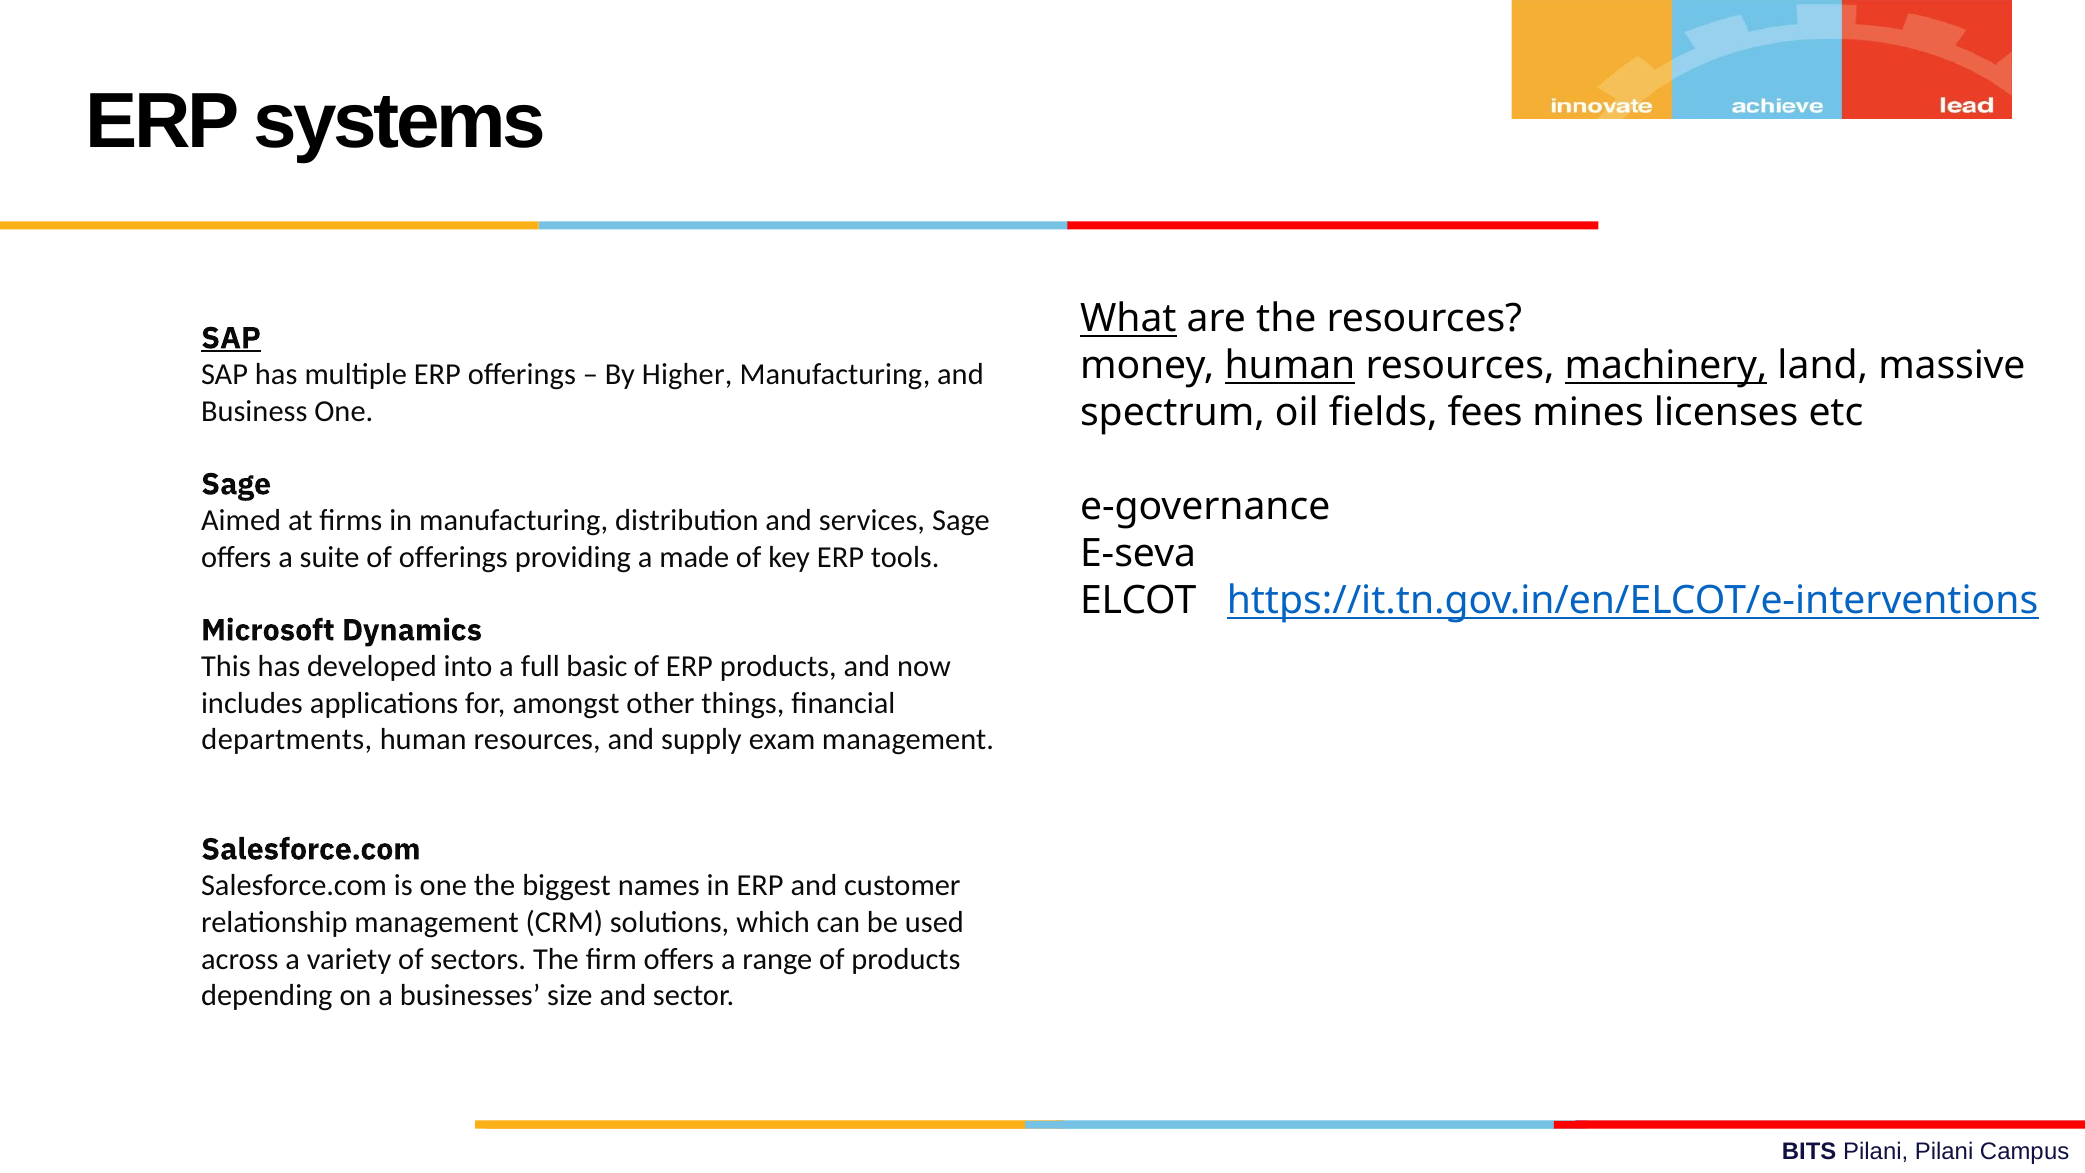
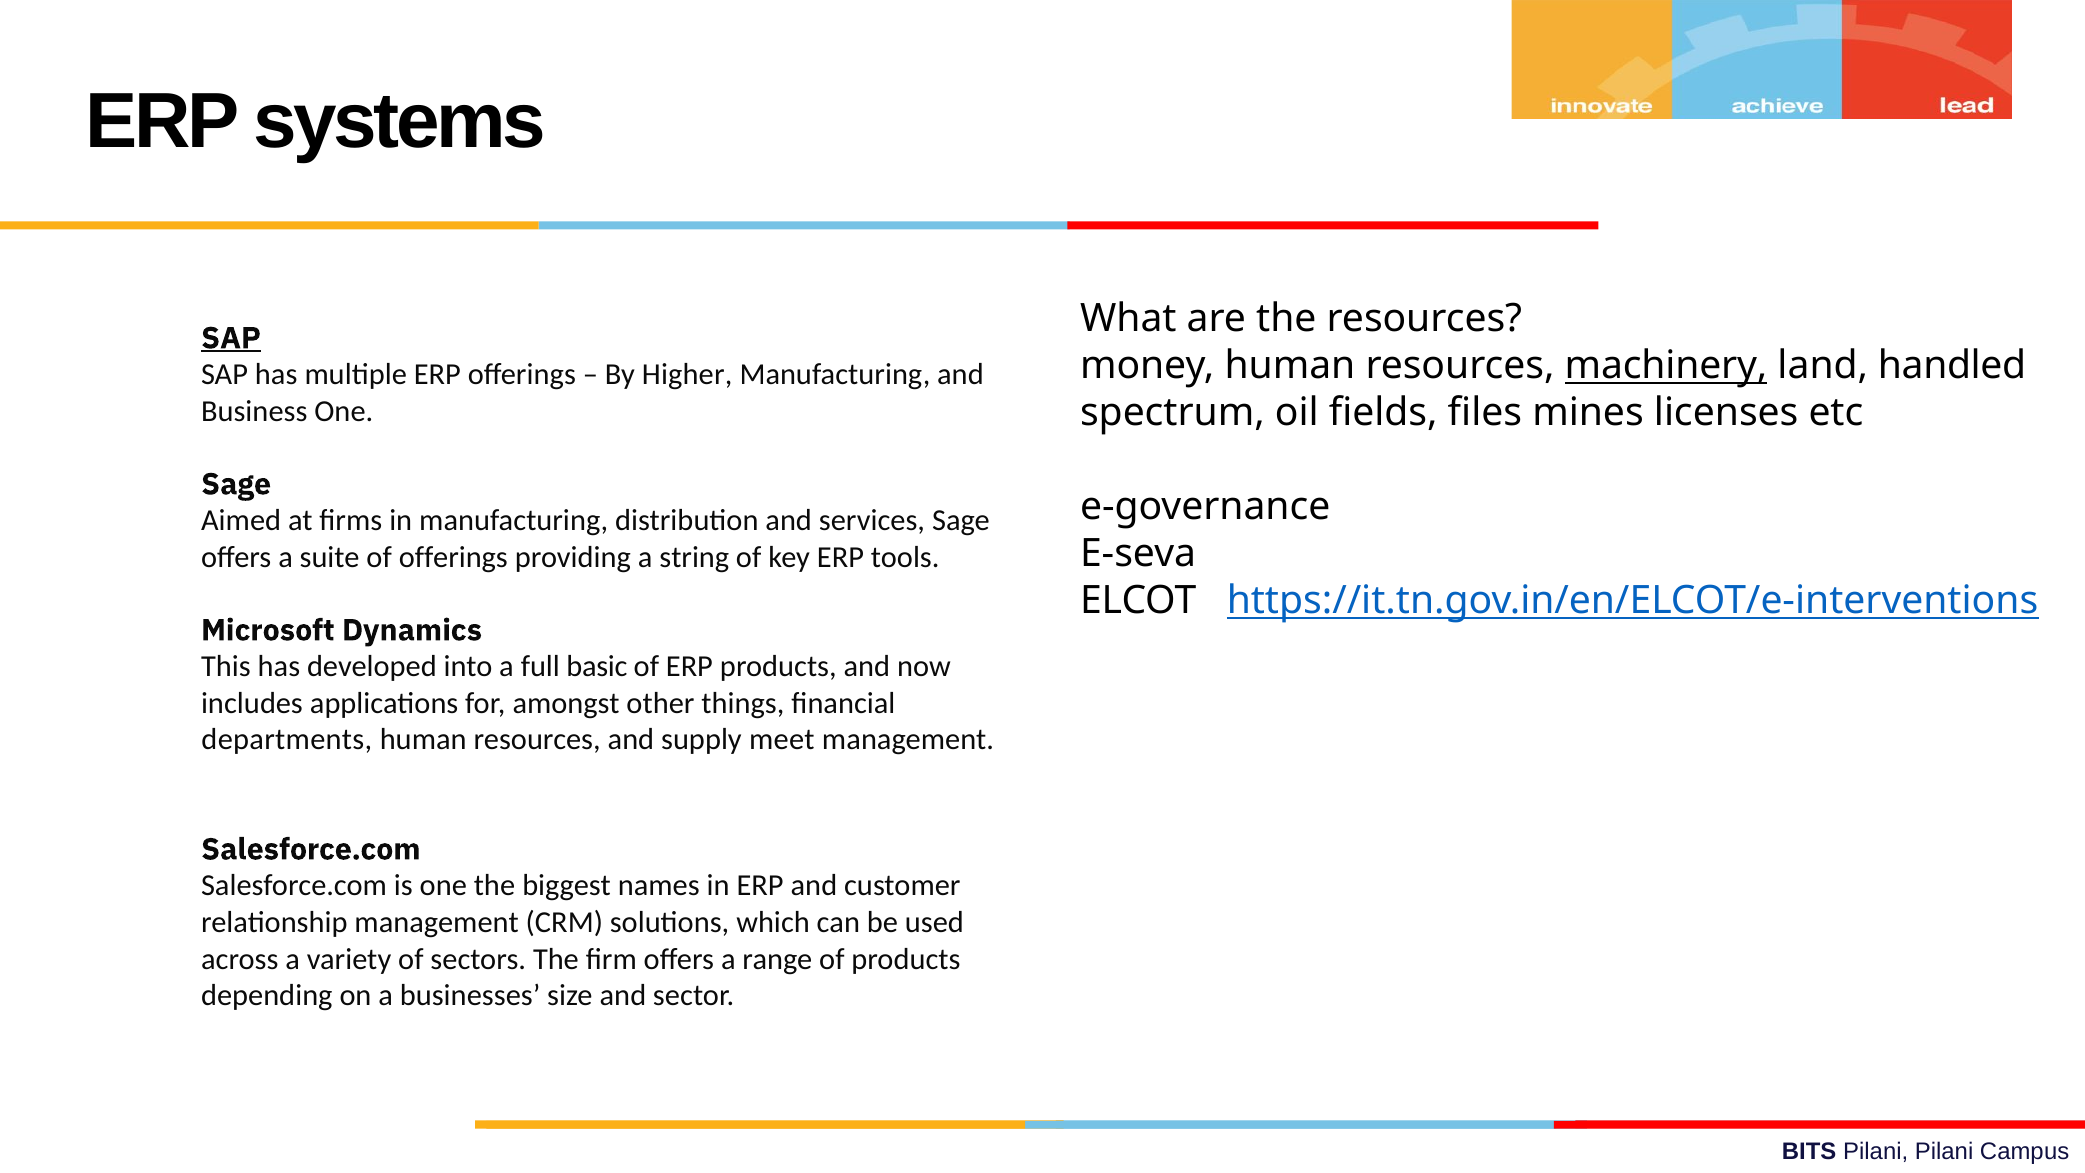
What underline: present -> none
human at (1290, 366) underline: present -> none
massive: massive -> handled
fees: fees -> files
made: made -> string
exam: exam -> meet
